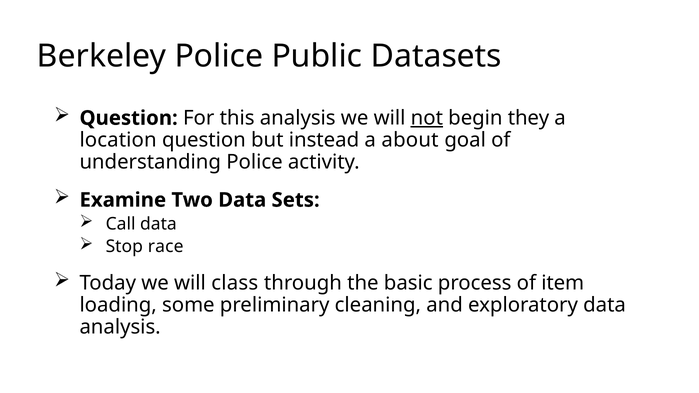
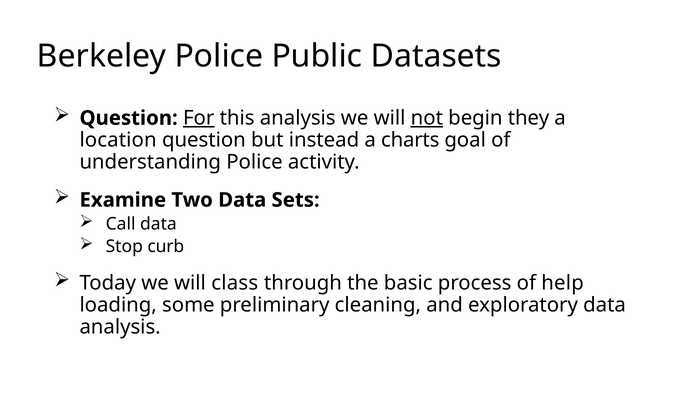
For underline: none -> present
about: about -> charts
race: race -> curb
item: item -> help
